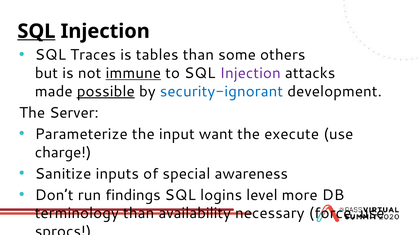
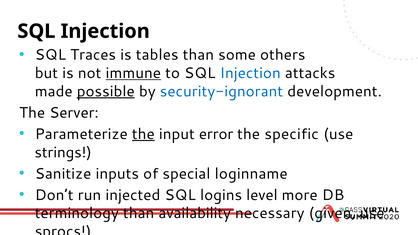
SQL at (36, 31) underline: present -> none
Injection at (250, 73) colour: purple -> blue
the at (143, 134) underline: none -> present
want: want -> error
execute: execute -> specific
charge: charge -> strings
awareness: awareness -> loginname
findings: findings -> injected
force: force -> given
